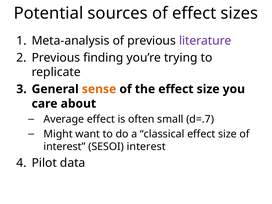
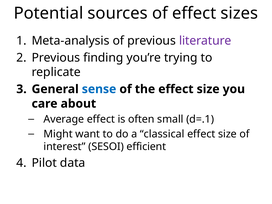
sense colour: orange -> blue
d=.7: d=.7 -> d=.1
SESOI interest: interest -> efficient
